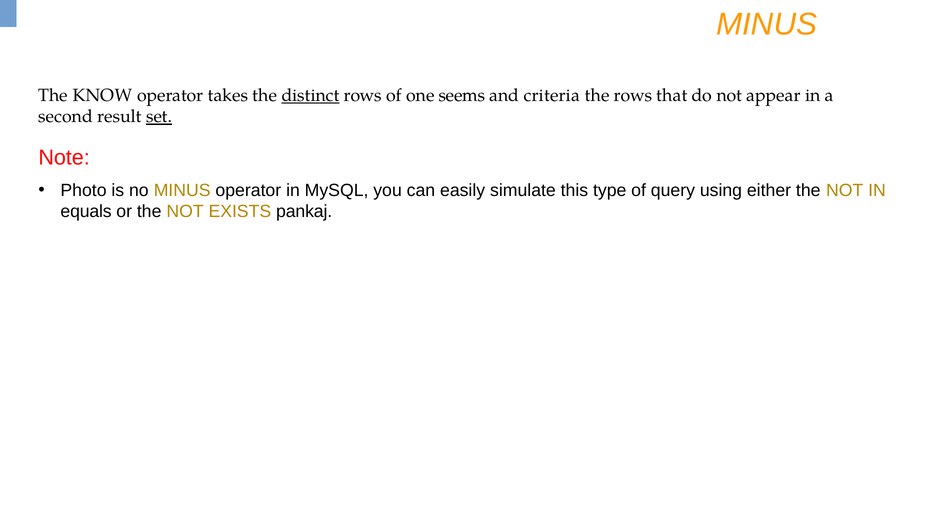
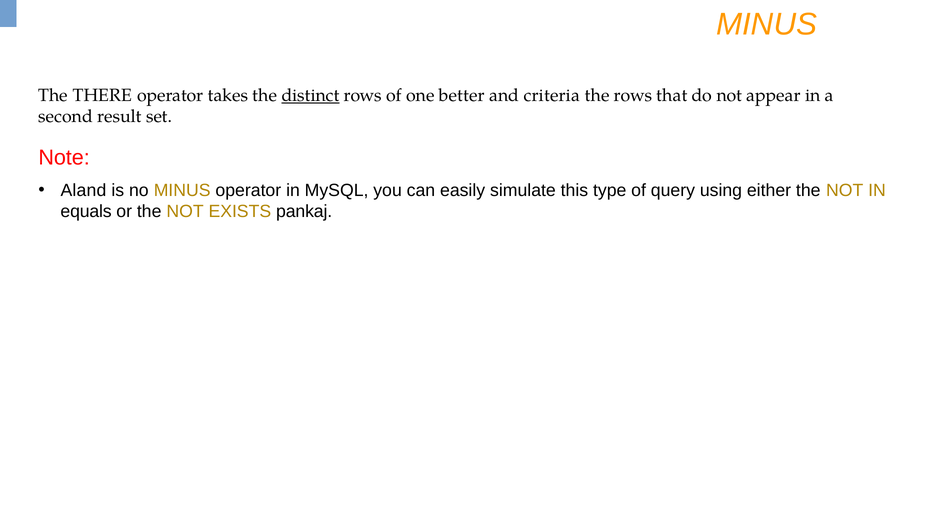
KNOW: KNOW -> THERE
seems: seems -> better
set underline: present -> none
Photo: Photo -> Aland
